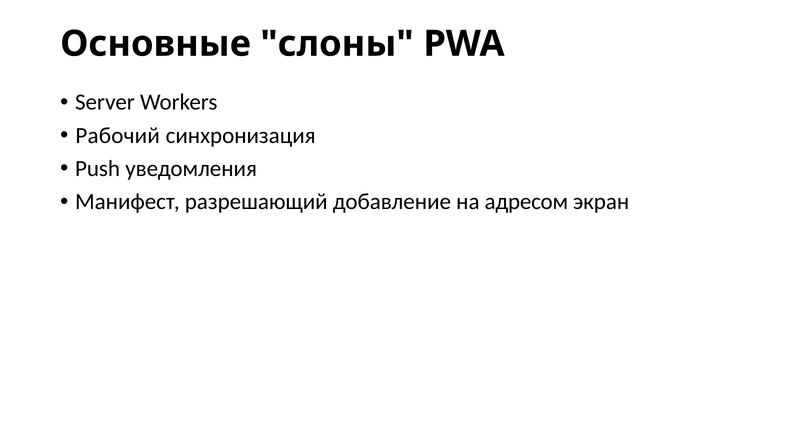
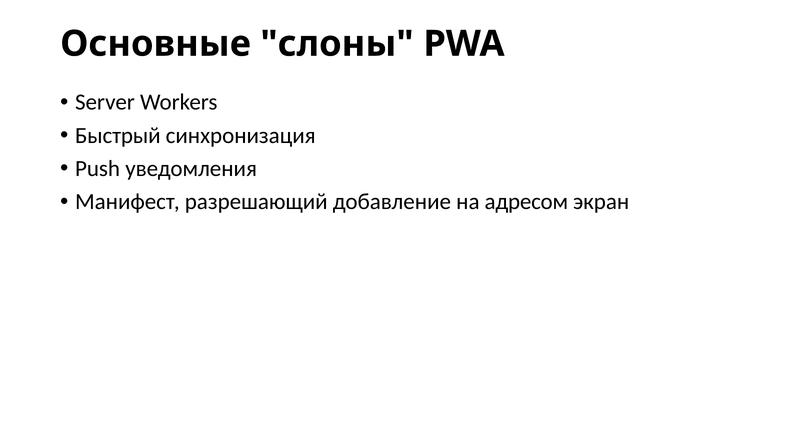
Рабочий: Рабочий -> Быстрый
